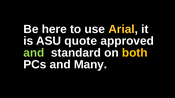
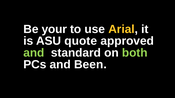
here: here -> your
both colour: yellow -> light green
Many: Many -> Been
